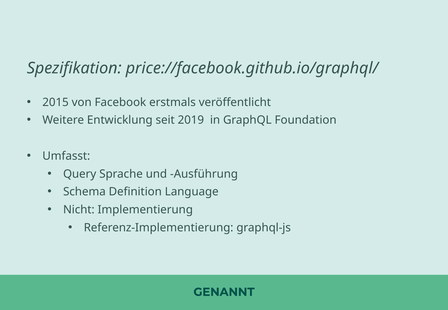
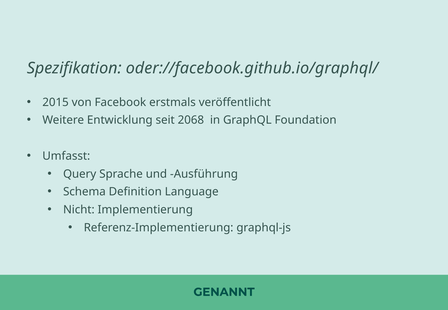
price://facebook.github.io/graphql/: price://facebook.github.io/graphql/ -> oder://facebook.github.io/graphql/
2019: 2019 -> 2068
